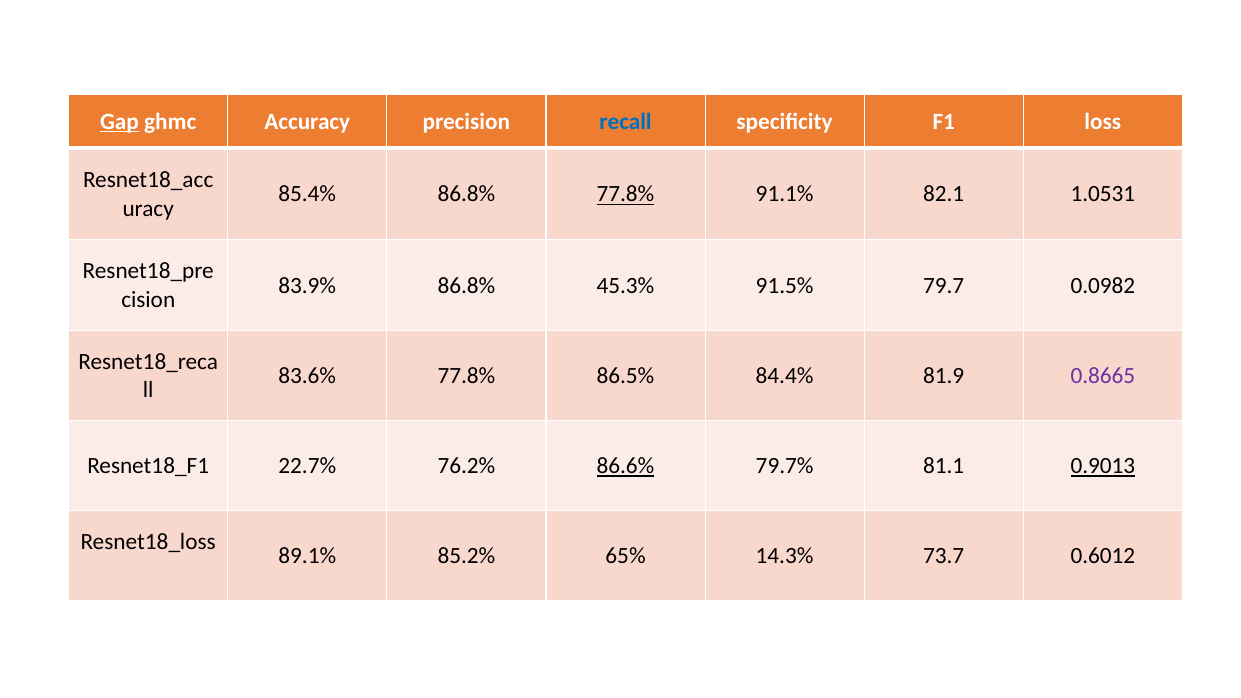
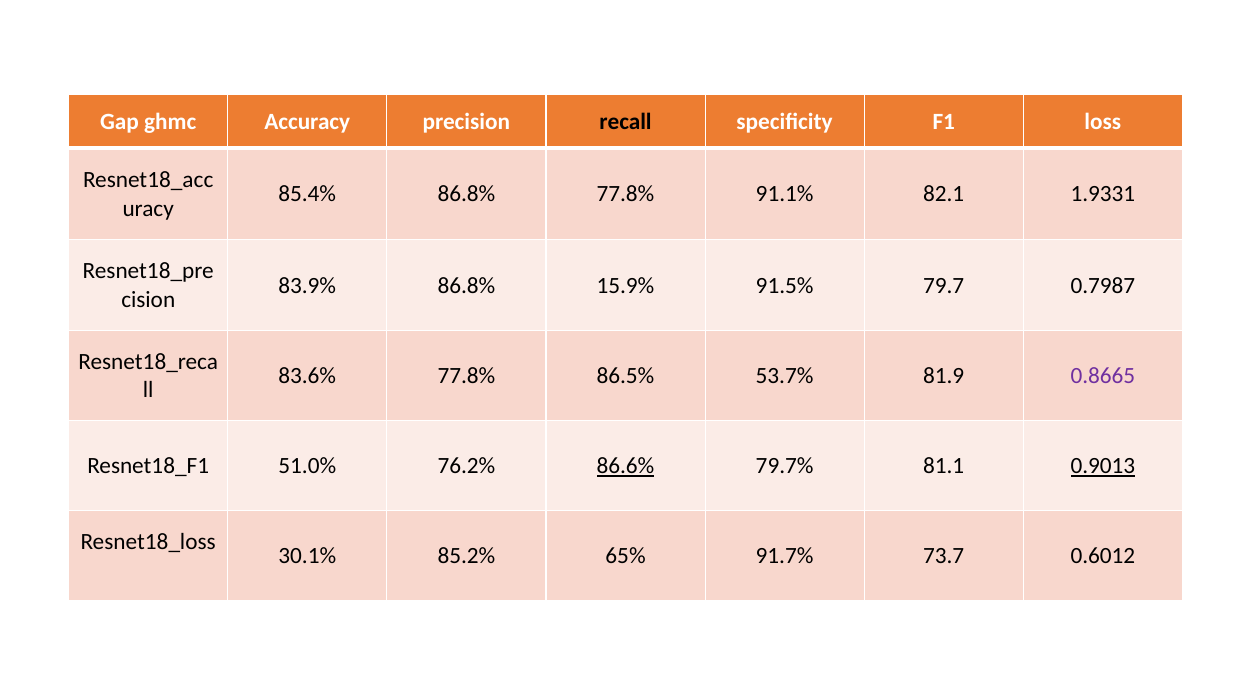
Gap underline: present -> none
recall colour: blue -> black
77.8% at (625, 194) underline: present -> none
1.0531: 1.0531 -> 1.9331
45.3%: 45.3% -> 15.9%
0.0982: 0.0982 -> 0.7987
84.4%: 84.4% -> 53.7%
22.7%: 22.7% -> 51.0%
89.1%: 89.1% -> 30.1%
14.3%: 14.3% -> 91.7%
